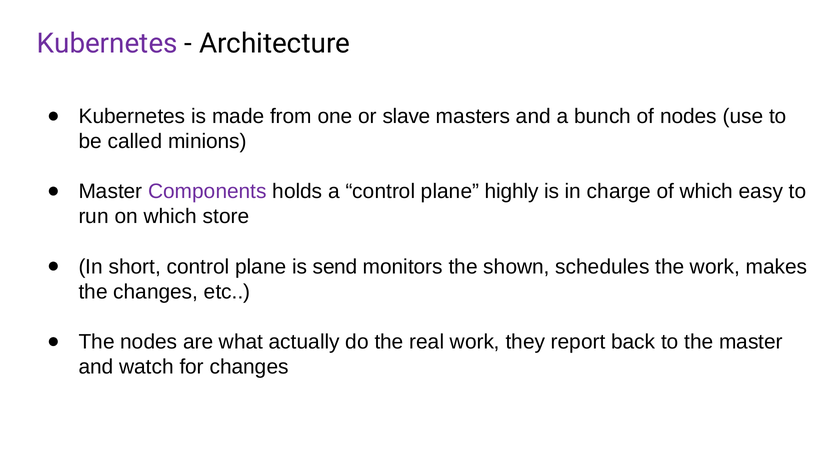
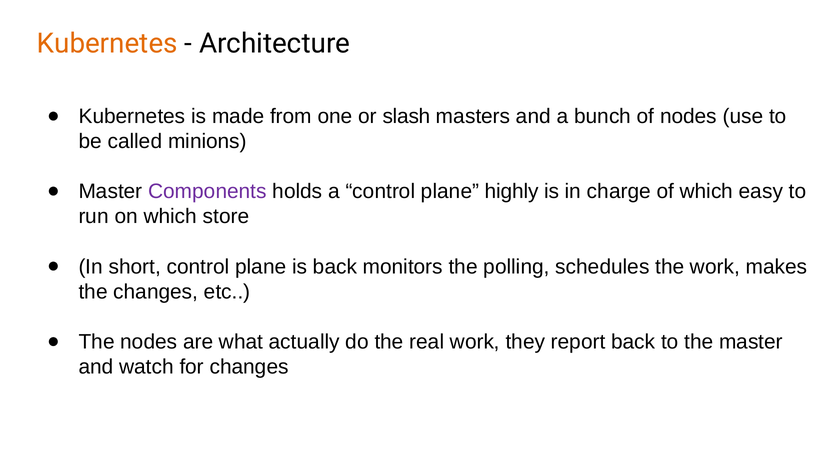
Kubernetes at (107, 44) colour: purple -> orange
slave: slave -> slash
is send: send -> back
shown: shown -> polling
